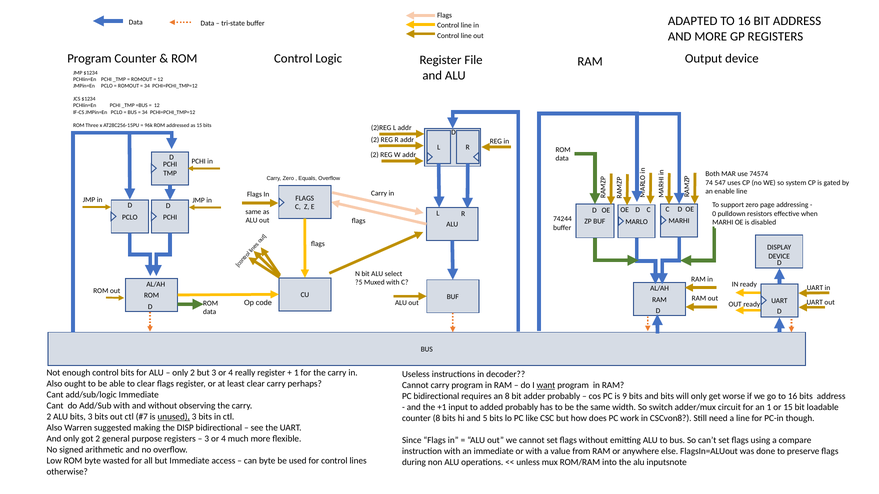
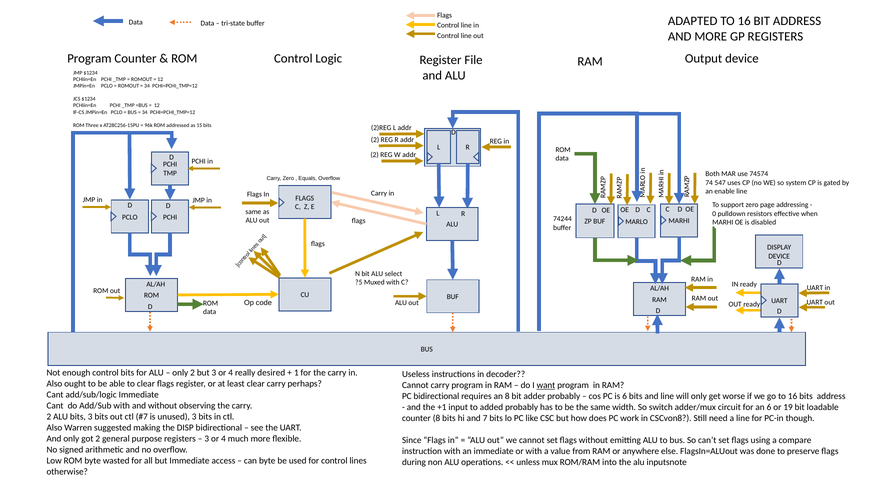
really register: register -> desired
is 9: 9 -> 6
and bits: bits -> line
an 1: 1 -> 6
or 15: 15 -> 19
unused underline: present -> none
5: 5 -> 7
